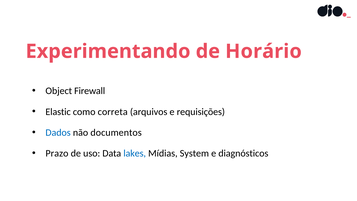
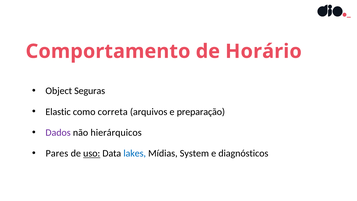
Experimentando: Experimentando -> Comportamento
Firewall: Firewall -> Seguras
requisições: requisições -> preparação
Dados colour: blue -> purple
documentos: documentos -> hierárquicos
Prazo: Prazo -> Pares
uso underline: none -> present
